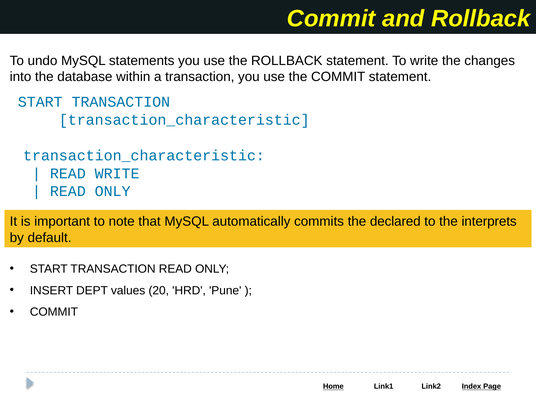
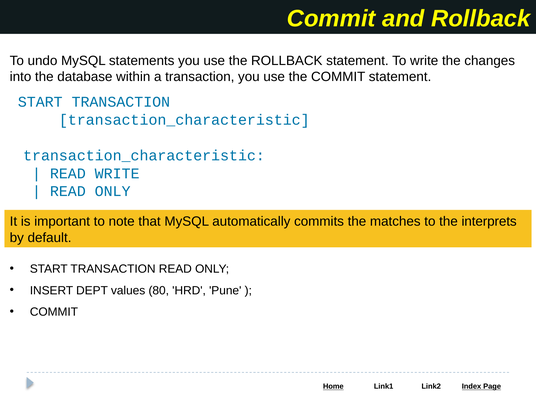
declared: declared -> matches
20: 20 -> 80
